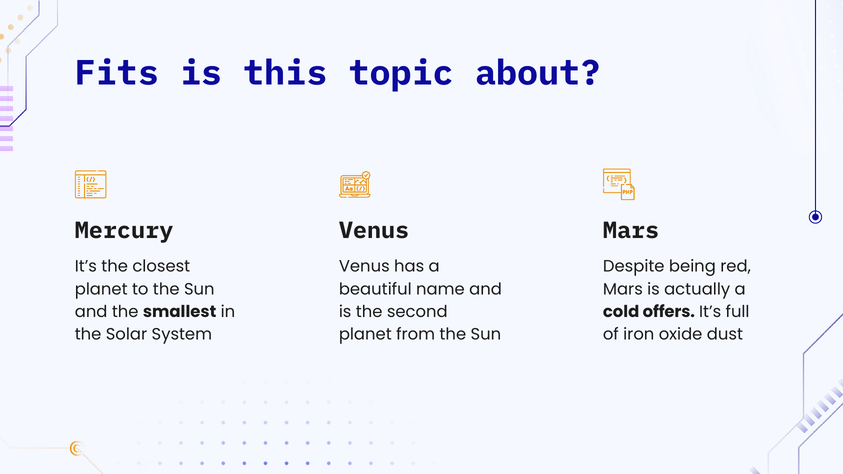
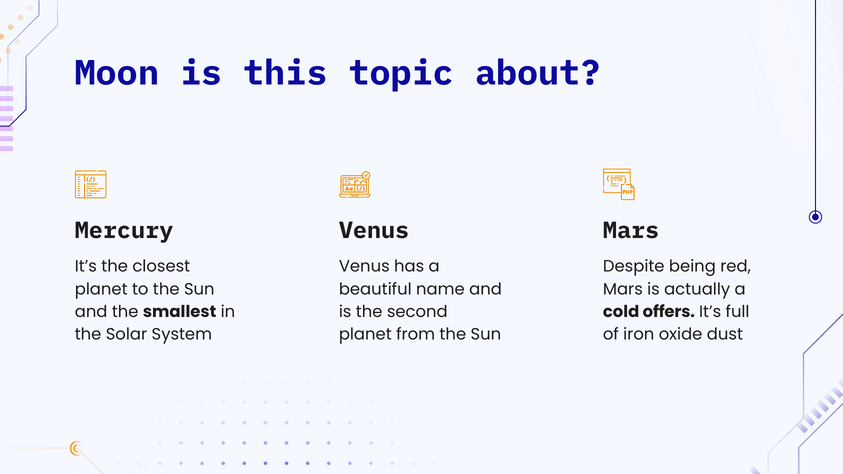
Fits: Fits -> Moon
